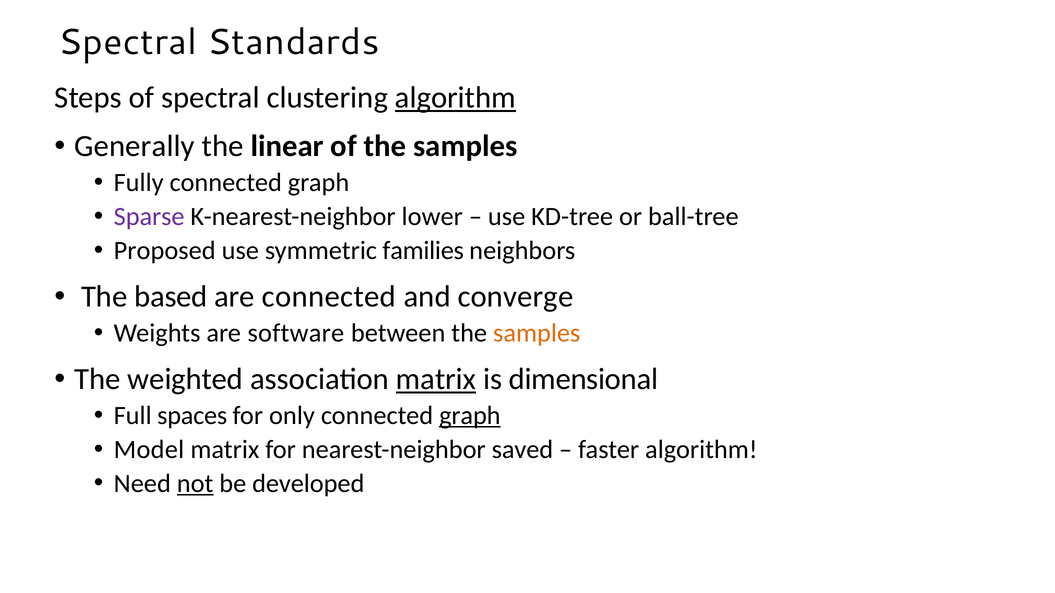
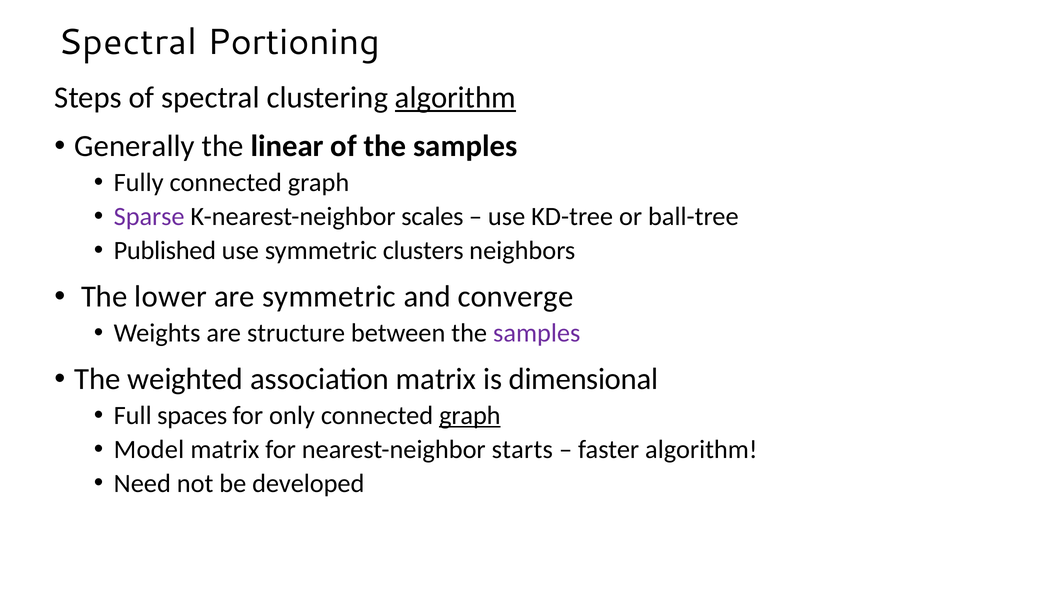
Standards: Standards -> Portioning
lower: lower -> scales
Proposed: Proposed -> Published
families: families -> clusters
based: based -> lower
are connected: connected -> symmetric
software: software -> structure
samples at (537, 333) colour: orange -> purple
matrix at (436, 379) underline: present -> none
saved: saved -> starts
not underline: present -> none
